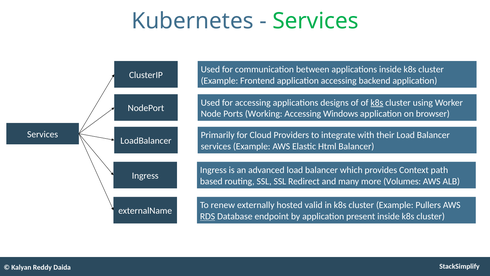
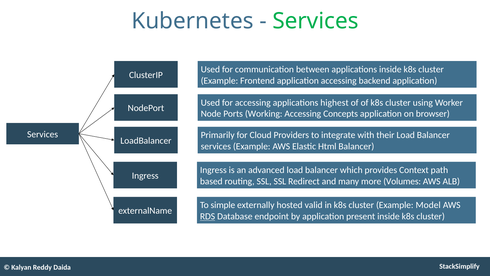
designs: designs -> highest
k8s at (377, 102) underline: present -> none
Windows: Windows -> Concepts
renew: renew -> simple
Pullers: Pullers -> Model
